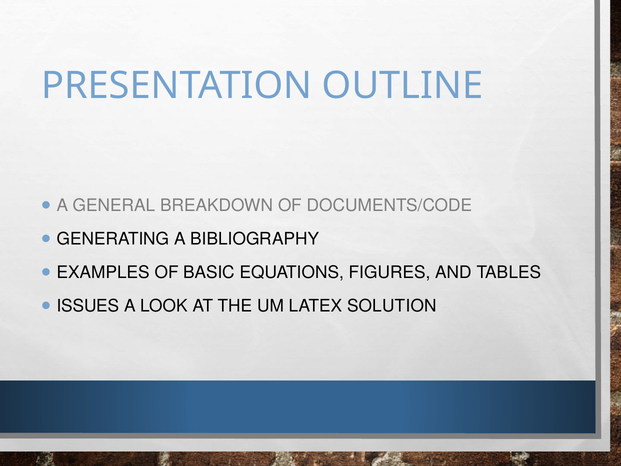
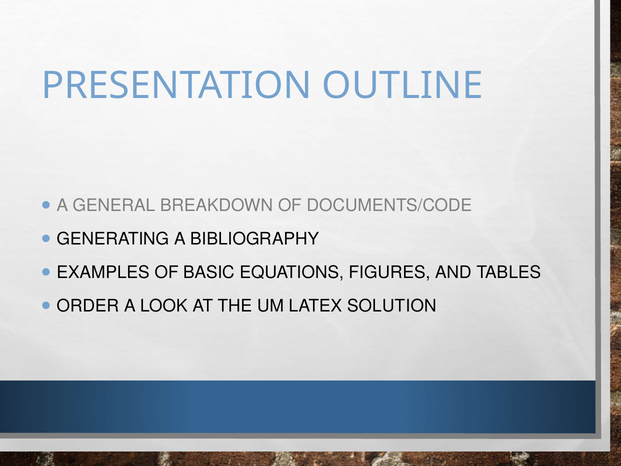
ISSUES: ISSUES -> ORDER
